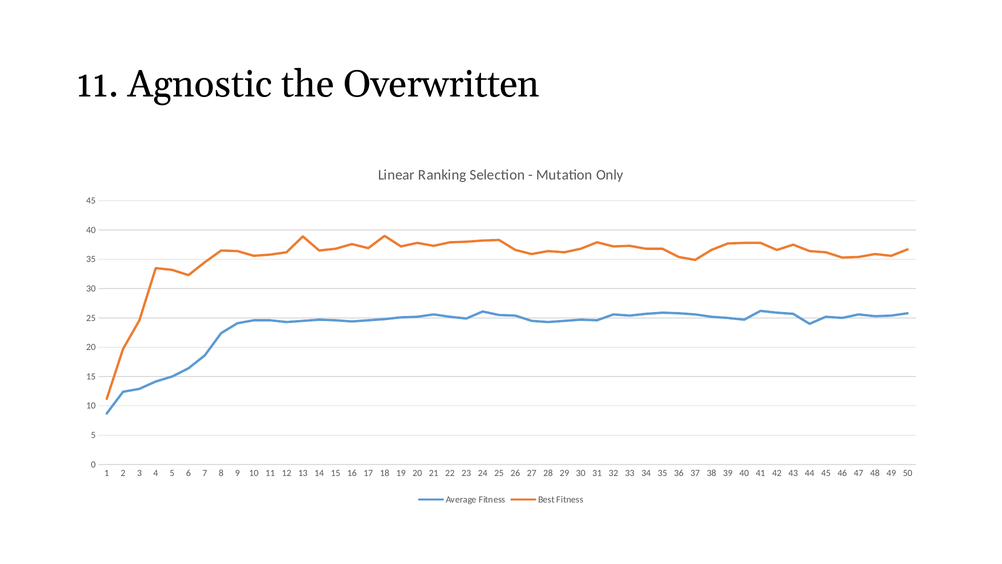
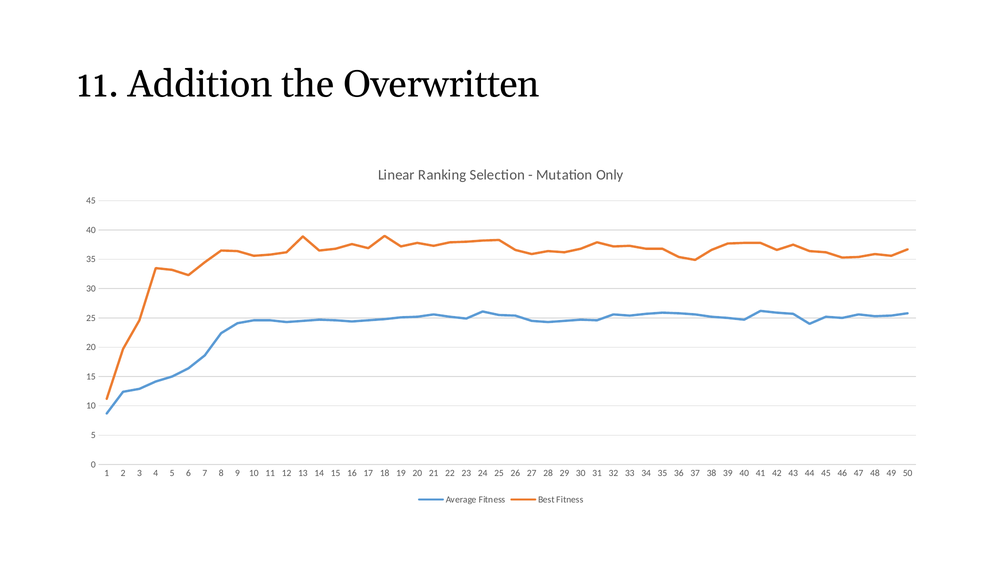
Agnostic: Agnostic -> Addition
